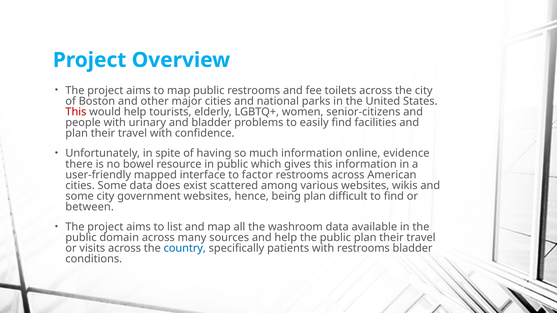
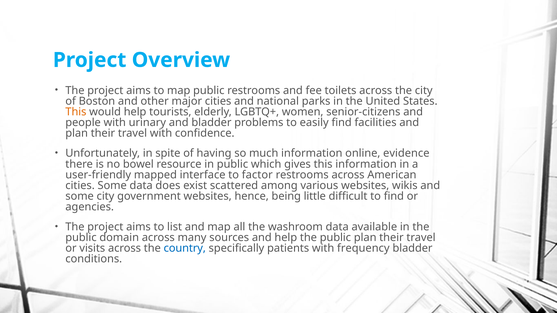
This at (76, 112) colour: red -> orange
being plan: plan -> little
between: between -> agencies
with restrooms: restrooms -> frequency
